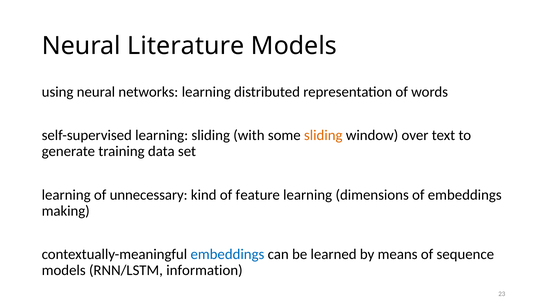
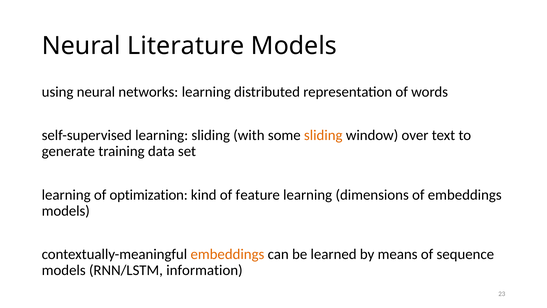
unnecessary: unnecessary -> optimization
making at (66, 211): making -> models
embeddings at (227, 254) colour: blue -> orange
